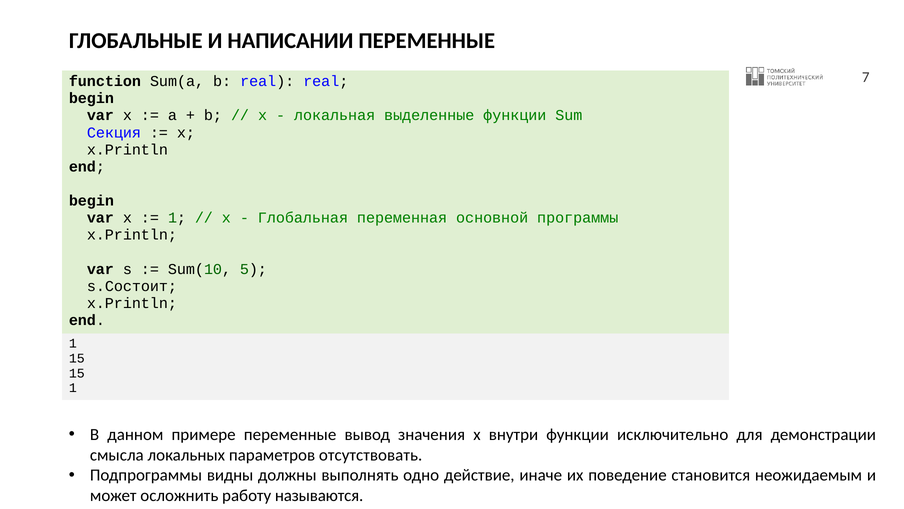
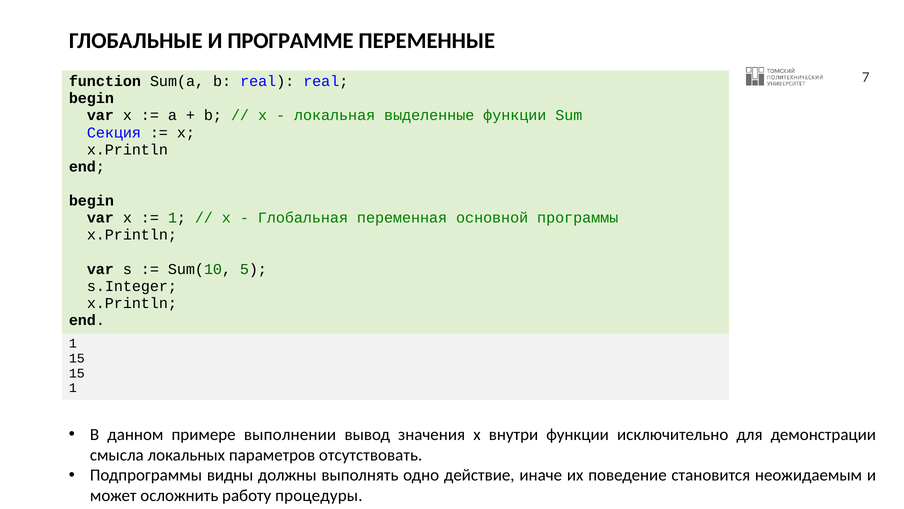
НАПИСАНИИ: НАПИСАНИИ -> ПРОГРАММЕ
s.Состоит: s.Состоит -> s.Integer
примере переменные: переменные -> выполнении
называются: называются -> процедуры
